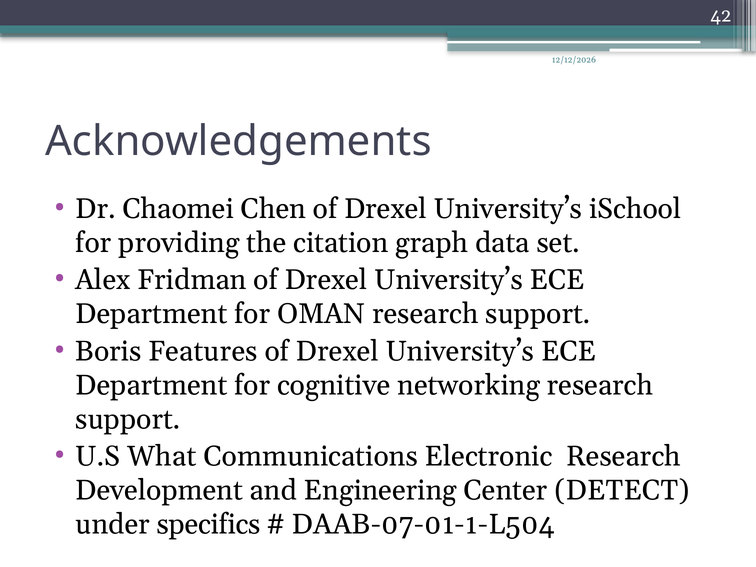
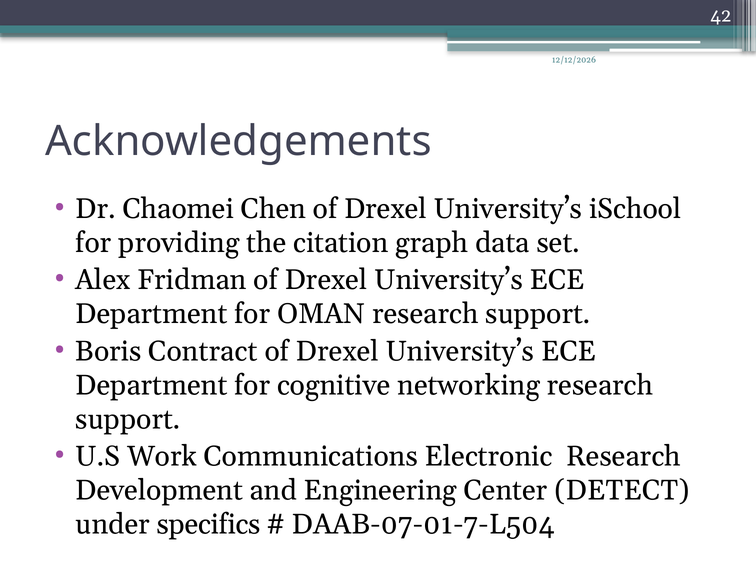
Features: Features -> Contract
What: What -> Work
DAAB-07-01-1-L504: DAAB-07-01-1-L504 -> DAAB-07-01-7-L504
